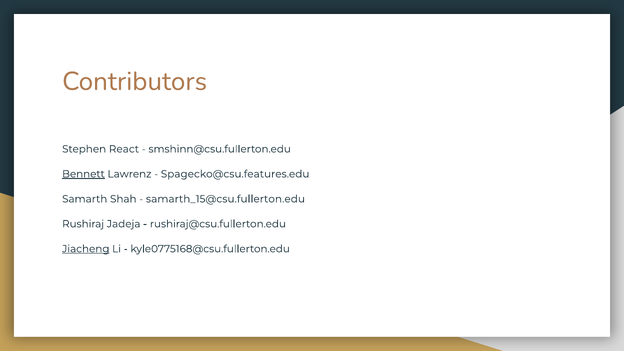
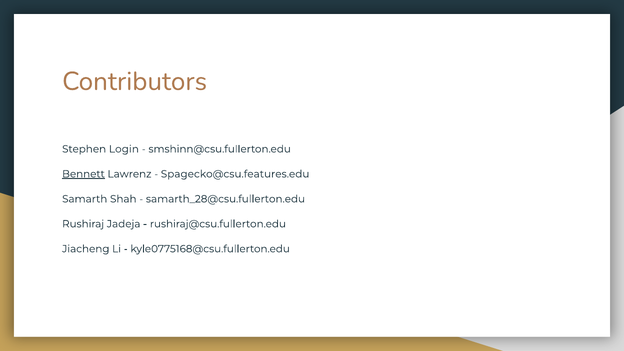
React: React -> Login
samarth_15@csu.fullerton.edu: samarth_15@csu.fullerton.edu -> samarth_28@csu.fullerton.edu
Jiacheng underline: present -> none
